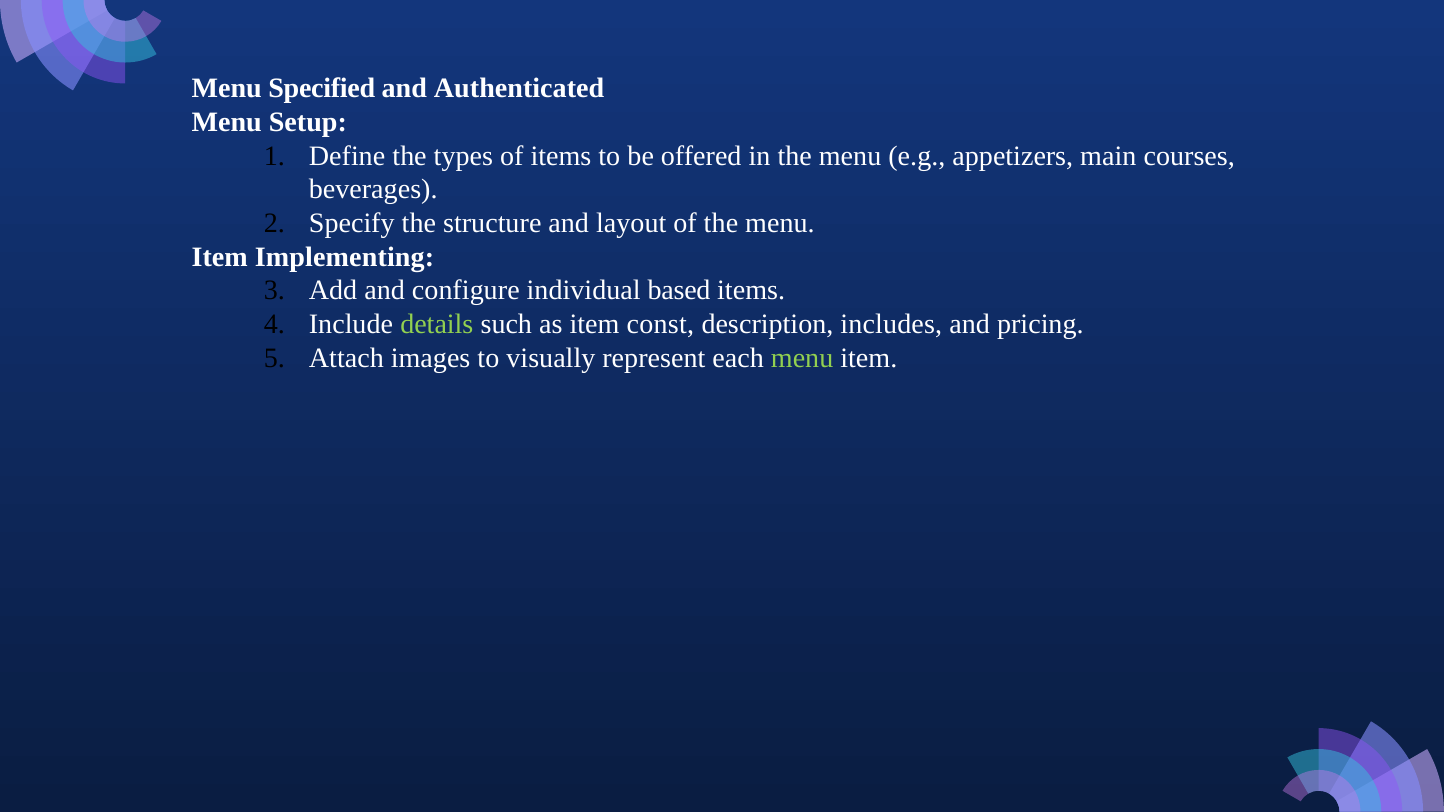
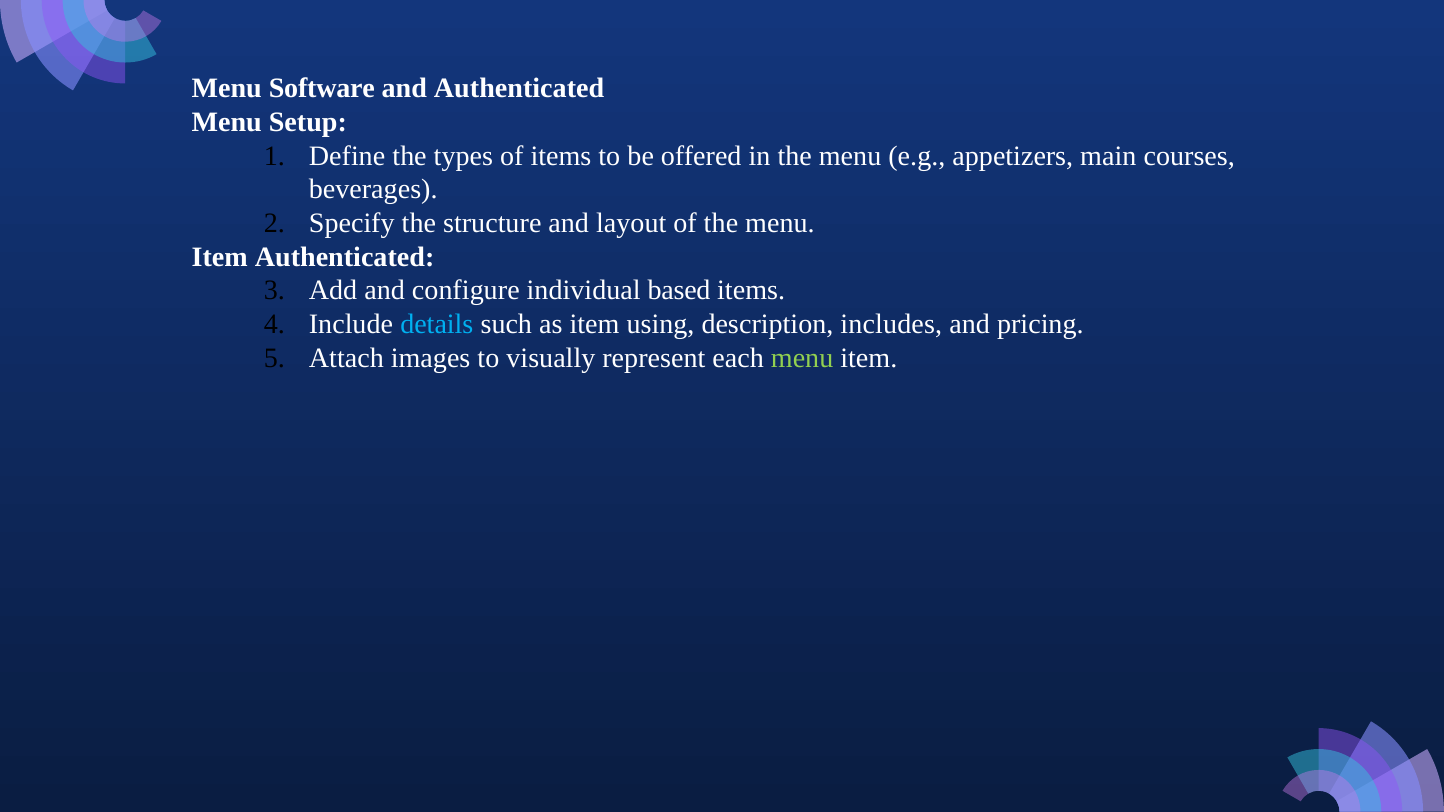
Specified: Specified -> Software
Item Implementing: Implementing -> Authenticated
details colour: light green -> light blue
const: const -> using
